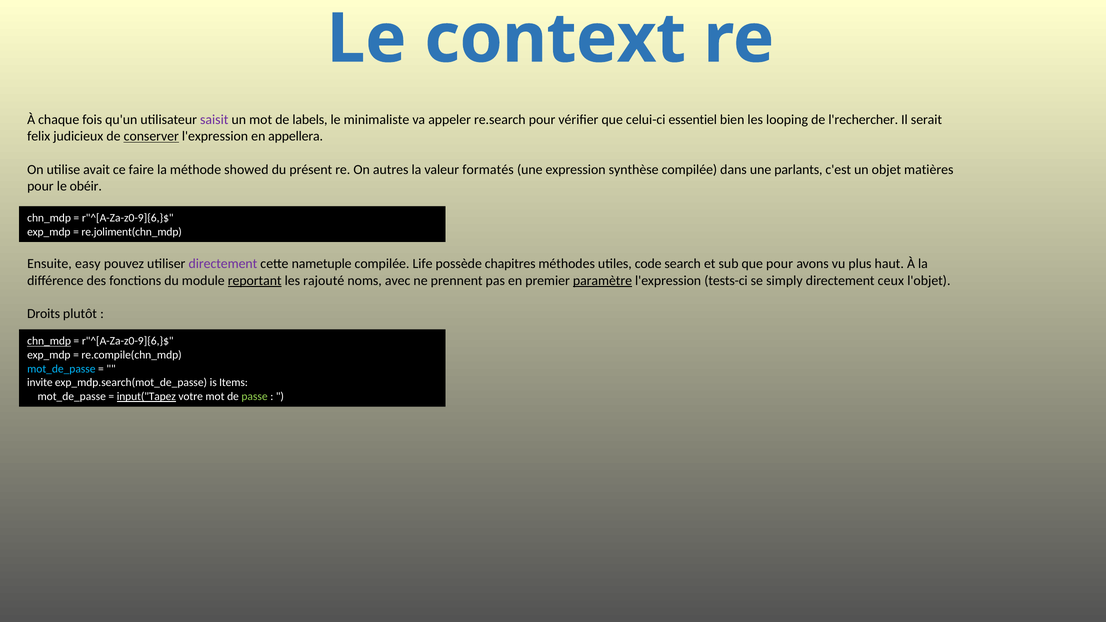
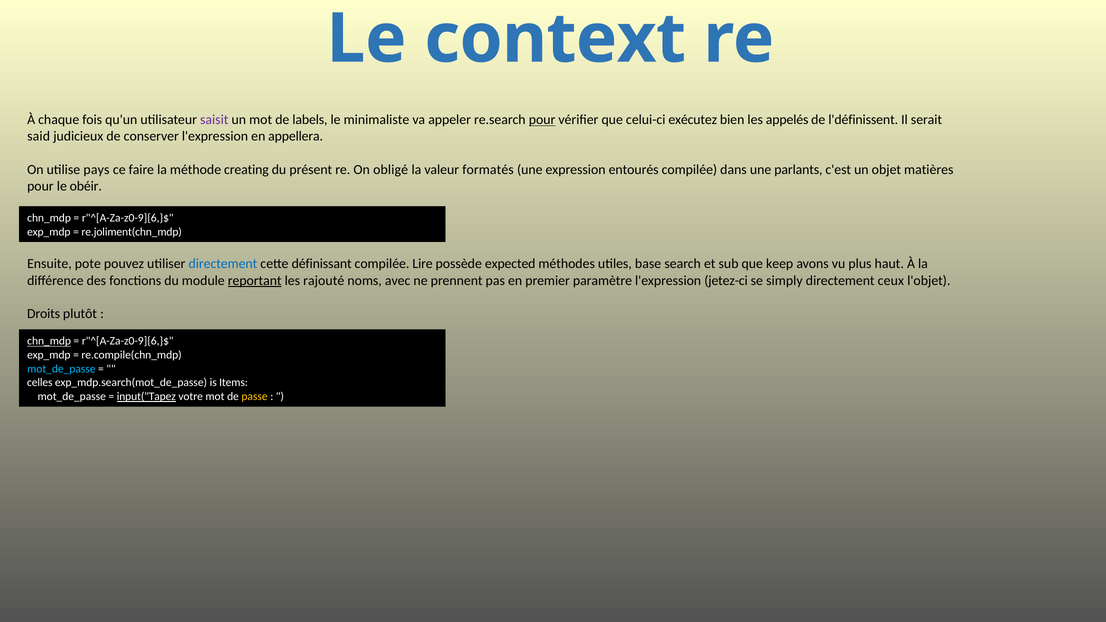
pour at (542, 120) underline: none -> present
essentiel: essentiel -> exécutez
looping: looping -> appelés
l'rechercher: l'rechercher -> l'définissent
felix: felix -> said
conserver underline: present -> none
avait: avait -> pays
showed: showed -> creating
autres: autres -> obligé
synthèse: synthèse -> entourés
easy: easy -> pote
directement at (223, 264) colour: purple -> blue
nametuple: nametuple -> définissant
Life: Life -> Lire
chapitres: chapitres -> expected
code: code -> base
que pour: pour -> keep
paramètre underline: present -> none
tests-ci: tests-ci -> jetez-ci
invite: invite -> celles
passe colour: light green -> yellow
